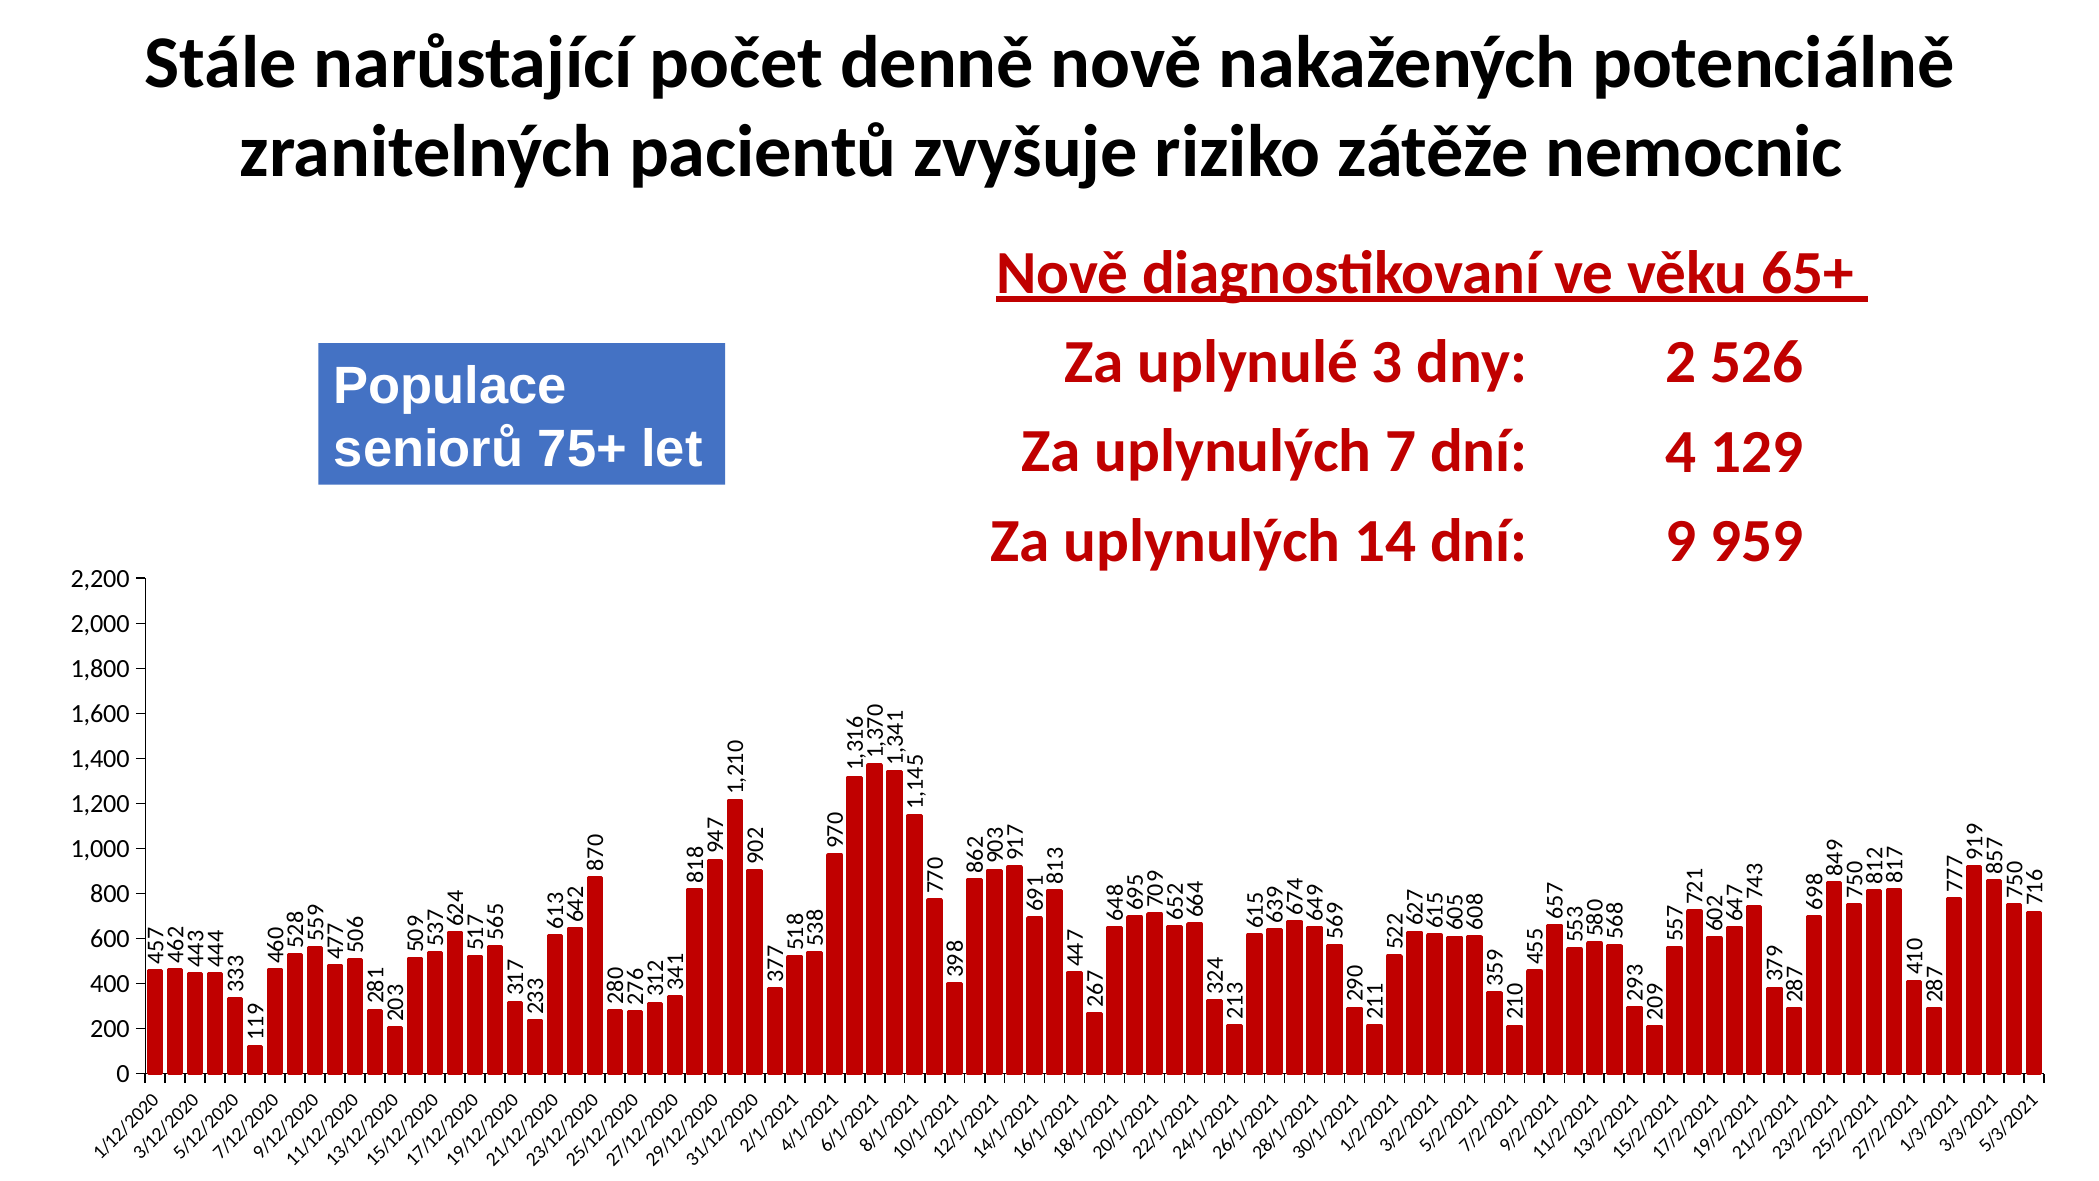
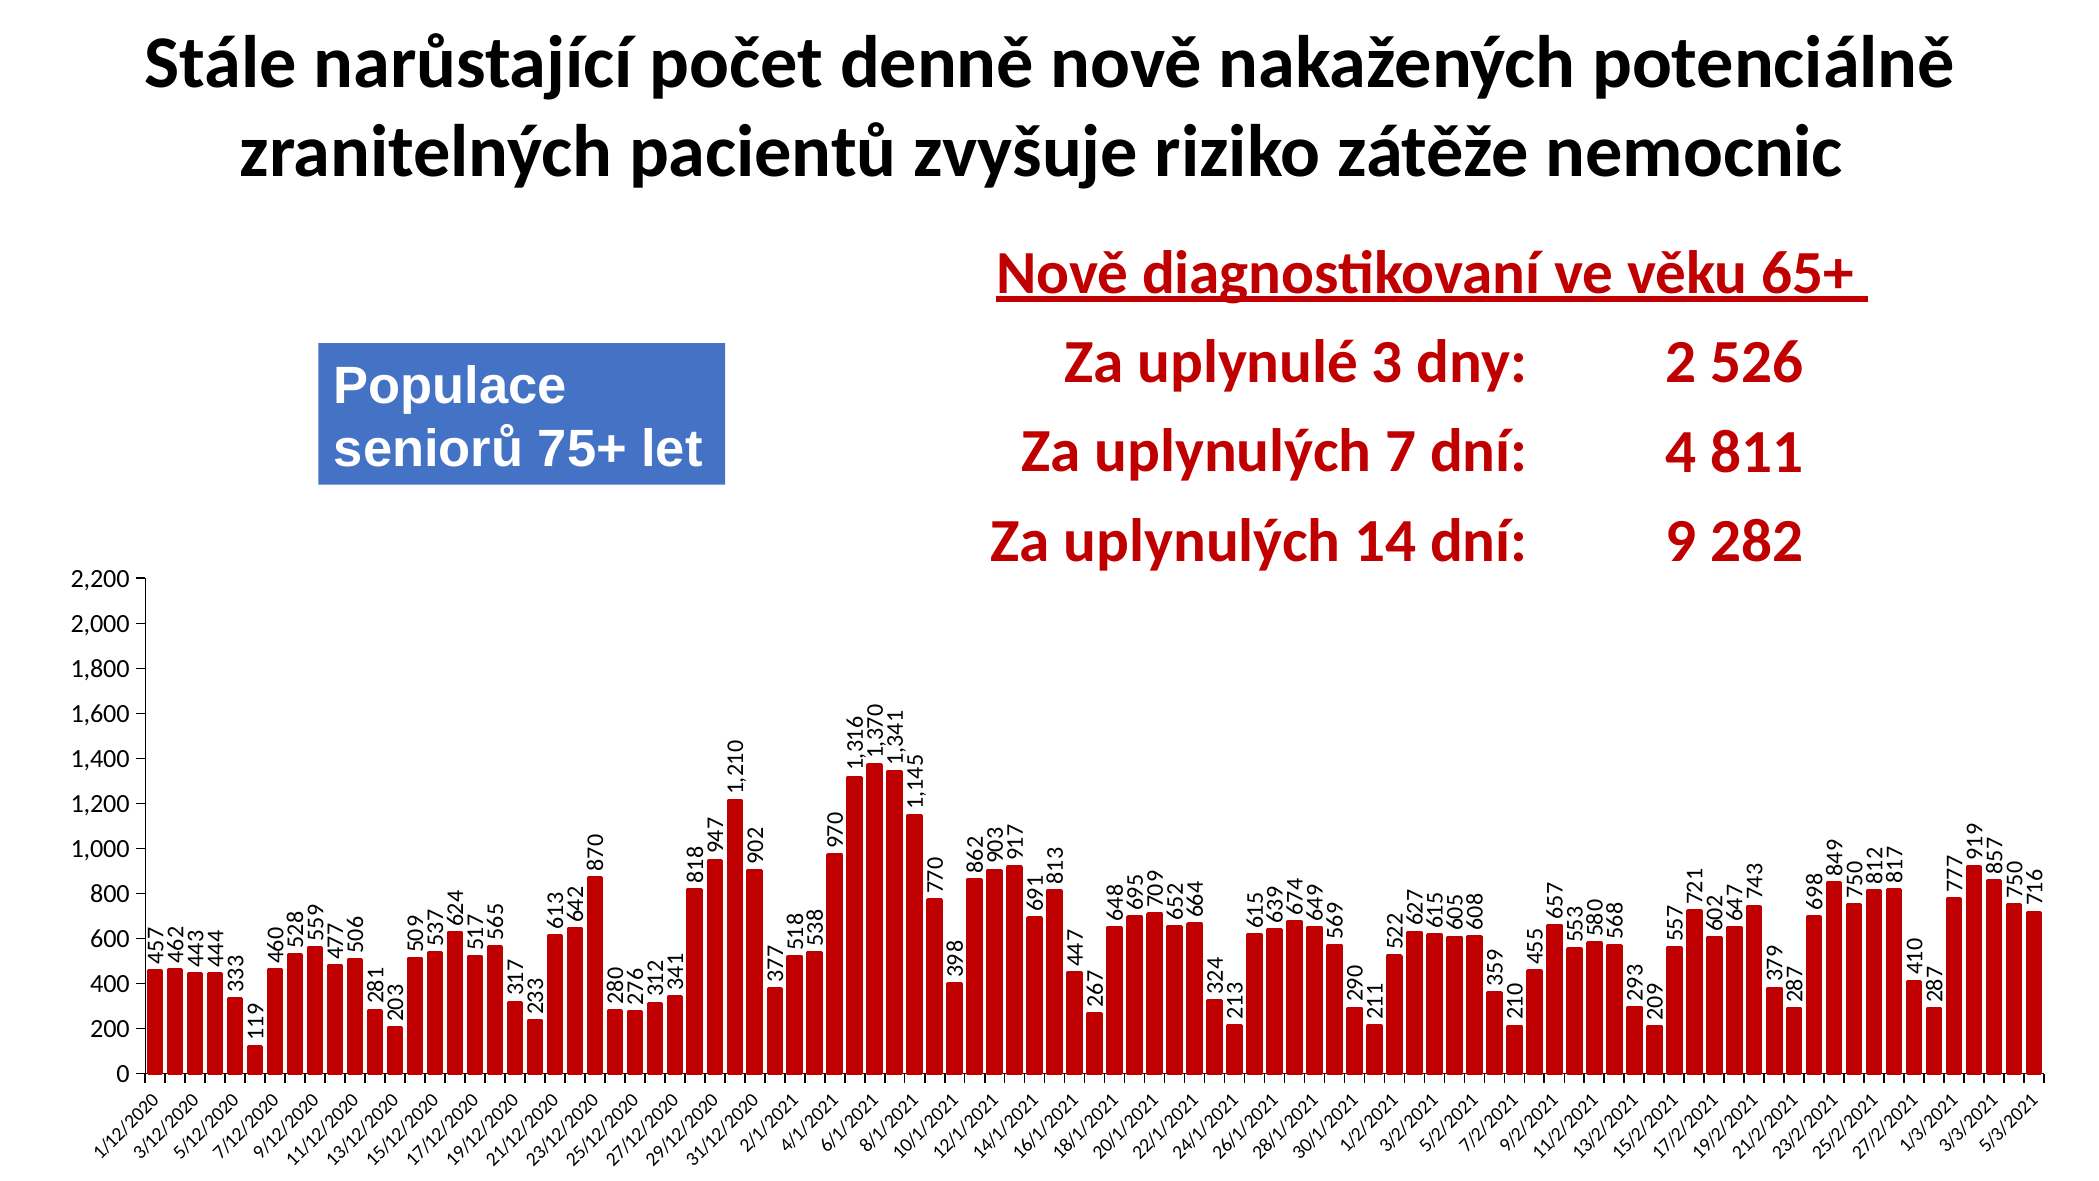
129: 129 -> 811
959: 959 -> 282
